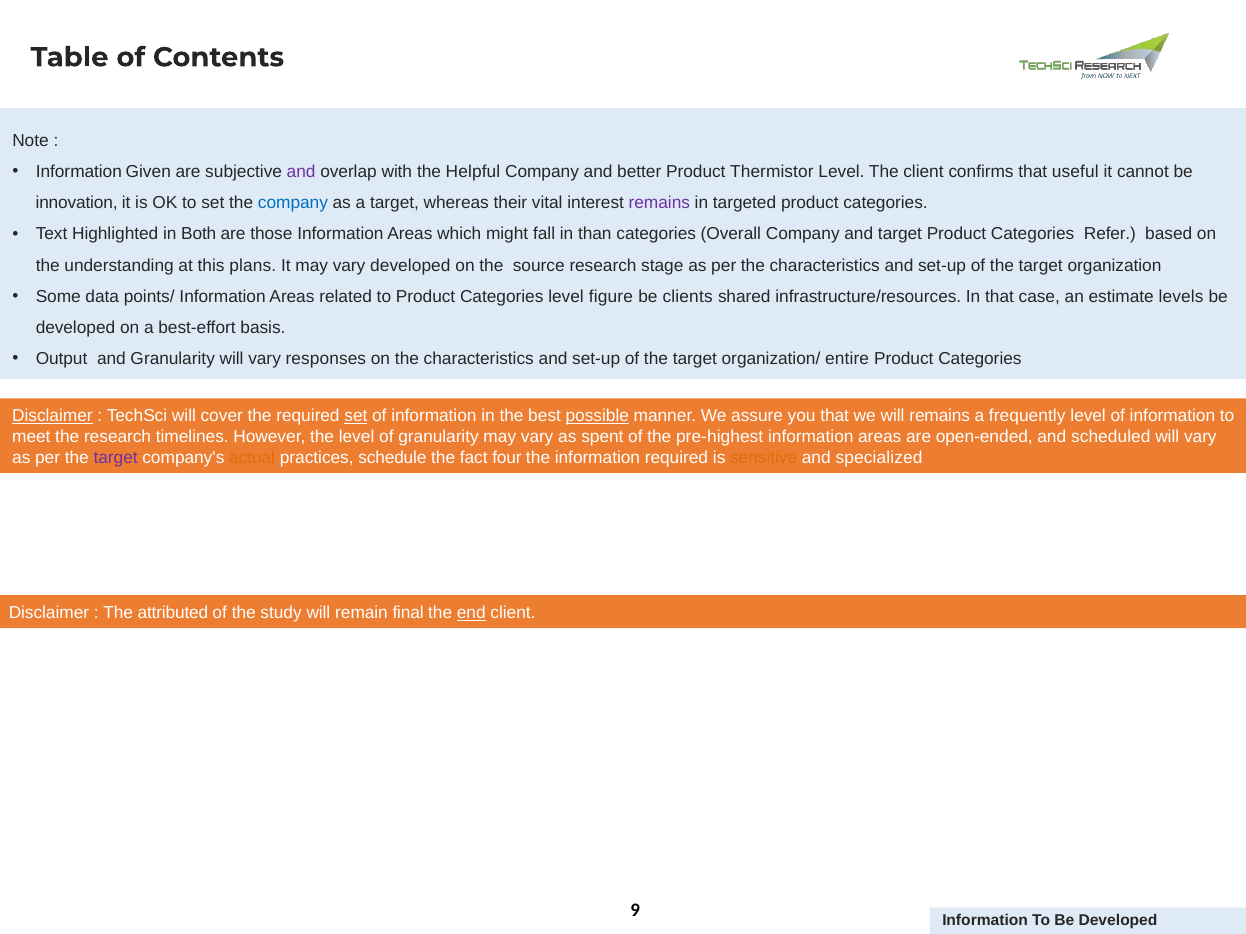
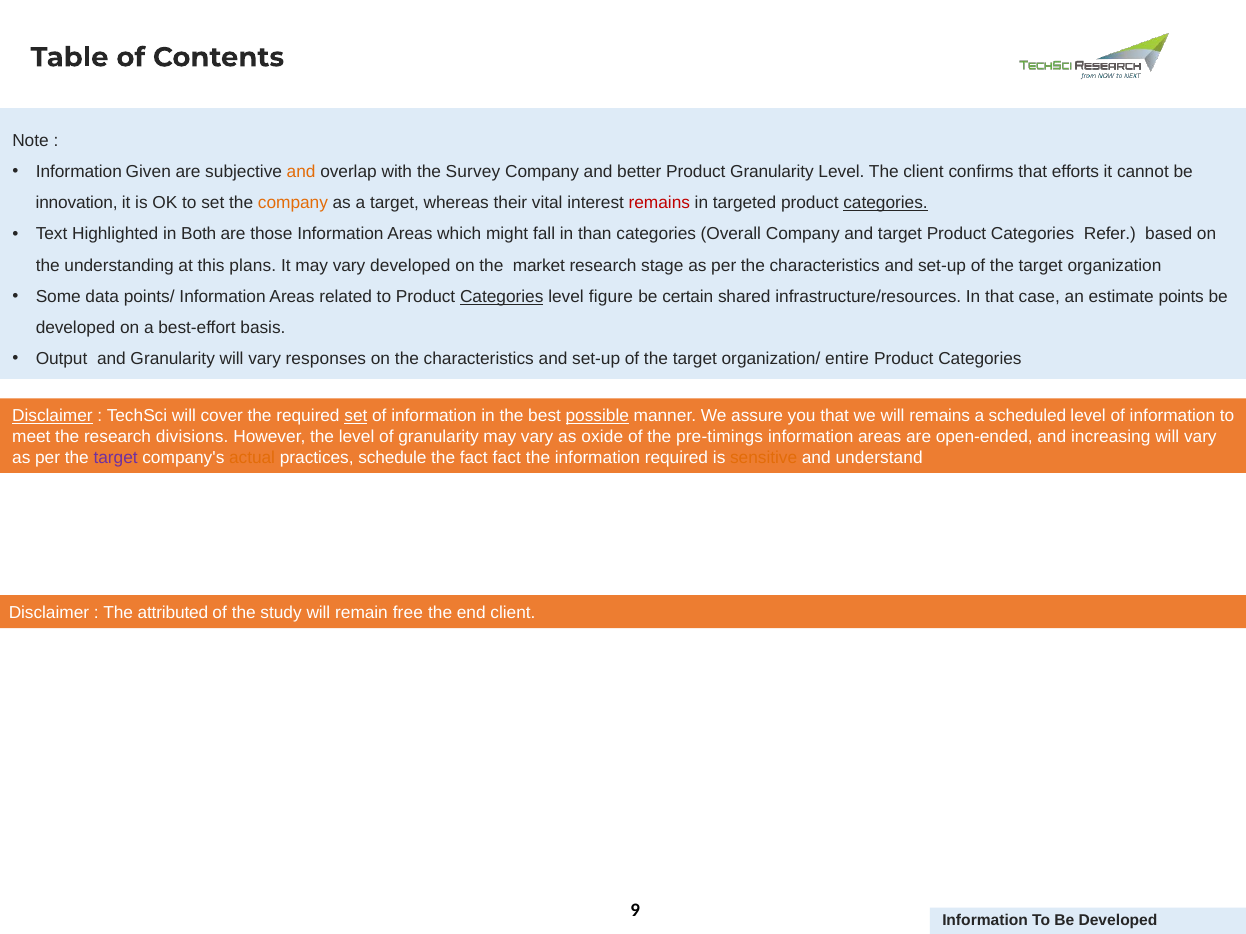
and at (301, 172) colour: purple -> orange
Helpful: Helpful -> Survey
Product Thermistor: Thermistor -> Granularity
useful: useful -> efforts
company at (293, 203) colour: blue -> orange
remains at (659, 203) colour: purple -> red
categories at (886, 203) underline: none -> present
source: source -> market
Categories at (502, 297) underline: none -> present
clients: clients -> certain
levels: levels -> points
frequently: frequently -> scheduled
timelines: timelines -> divisions
spent: spent -> oxide
pre-highest: pre-highest -> pre-timings
scheduled: scheduled -> increasing
fact four: four -> fact
specialized: specialized -> understand
final: final -> free
end underline: present -> none
